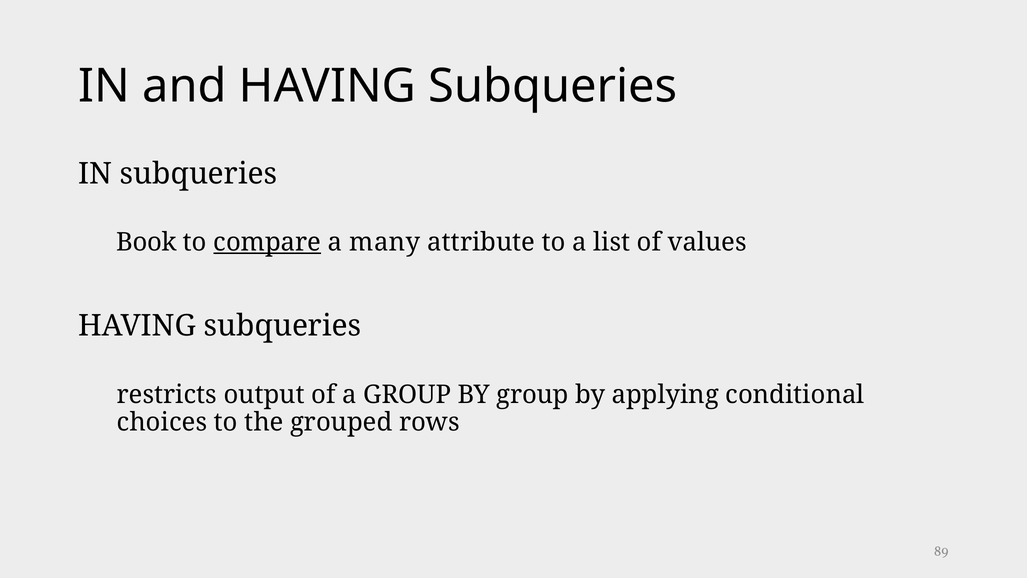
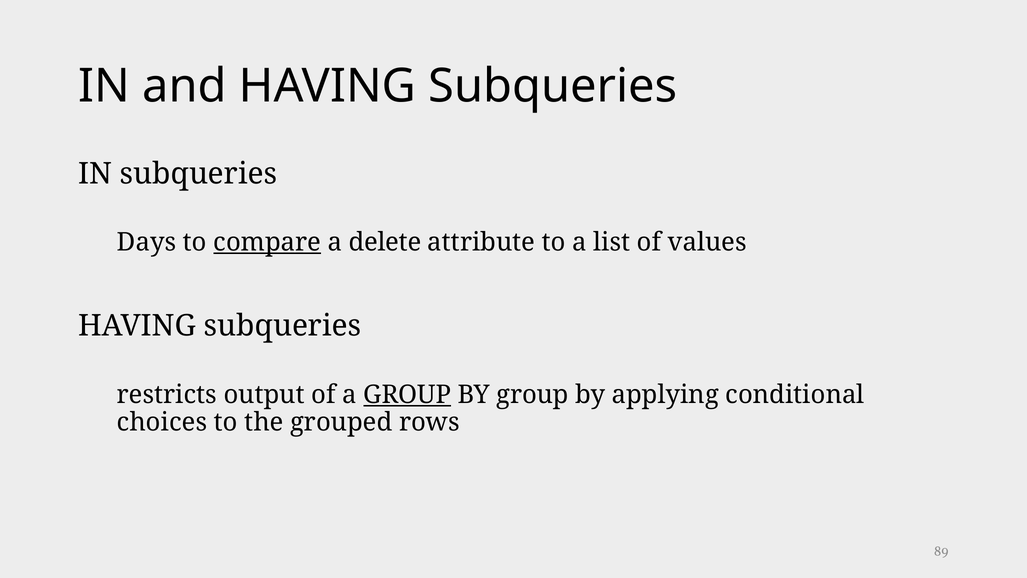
Book: Book -> Days
many: many -> delete
GROUP at (407, 394) underline: none -> present
